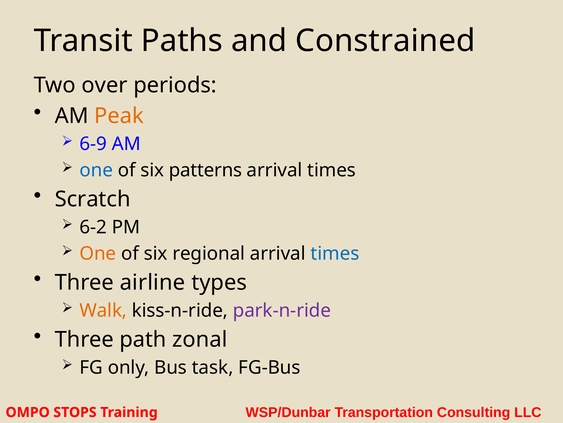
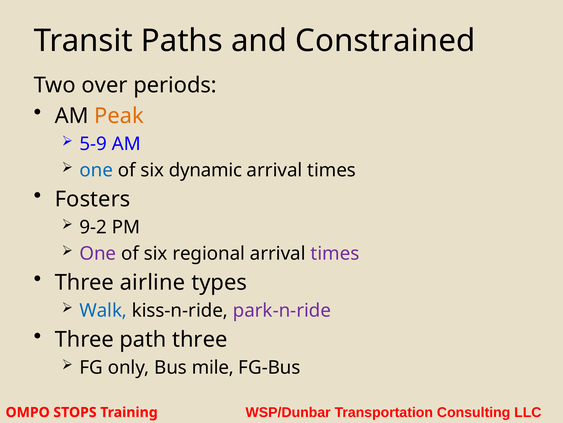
6-9: 6-9 -> 5-9
patterns: patterns -> dynamic
Scratch: Scratch -> Fosters
6-2: 6-2 -> 9-2
One at (98, 253) colour: orange -> purple
times at (335, 253) colour: blue -> purple
Walk colour: orange -> blue
path zonal: zonal -> three
task: task -> mile
